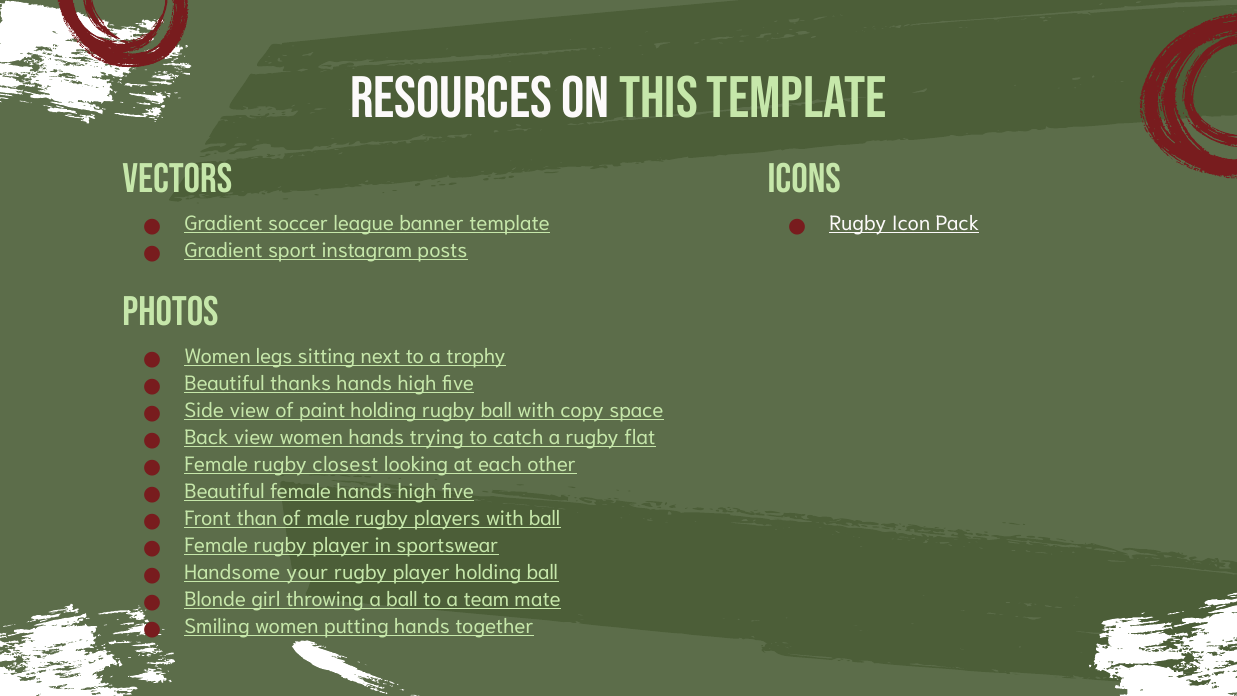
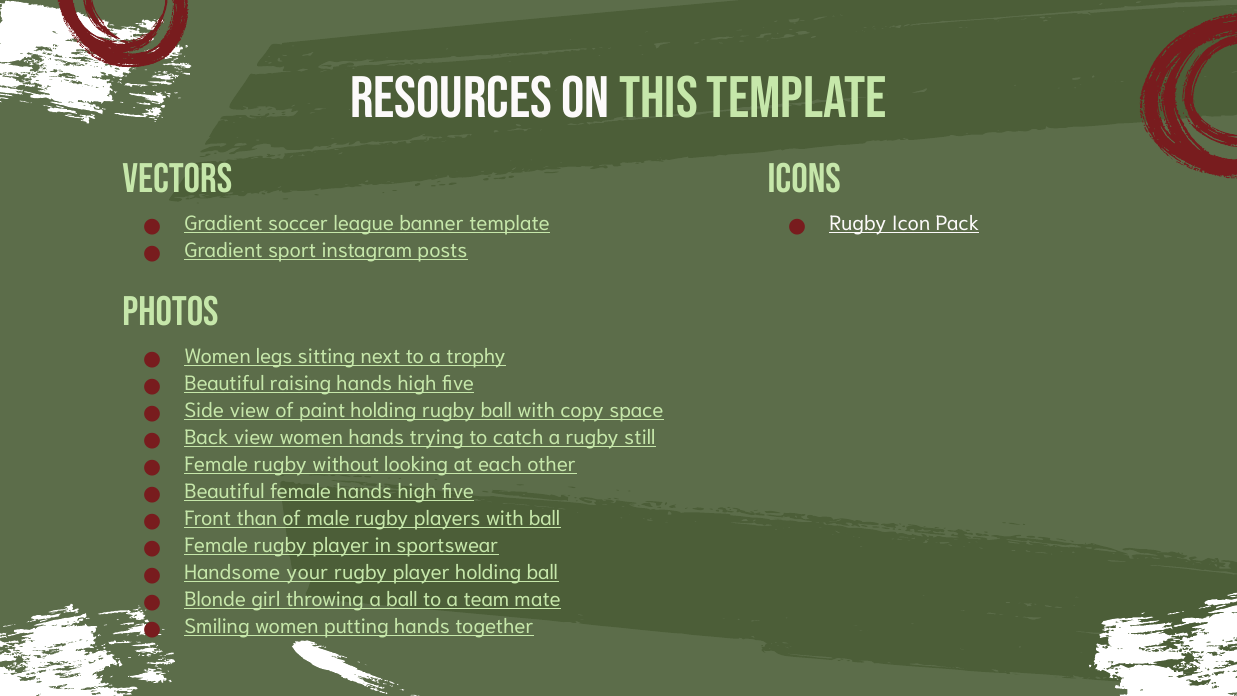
thanks: thanks -> raising
flat: flat -> still
closest: closest -> without
